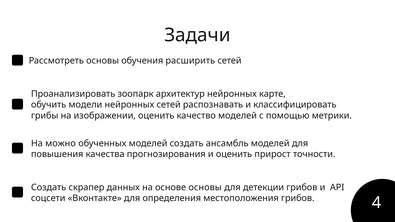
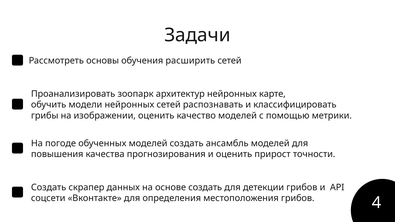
можно: можно -> погоде
основе основы: основы -> создать
